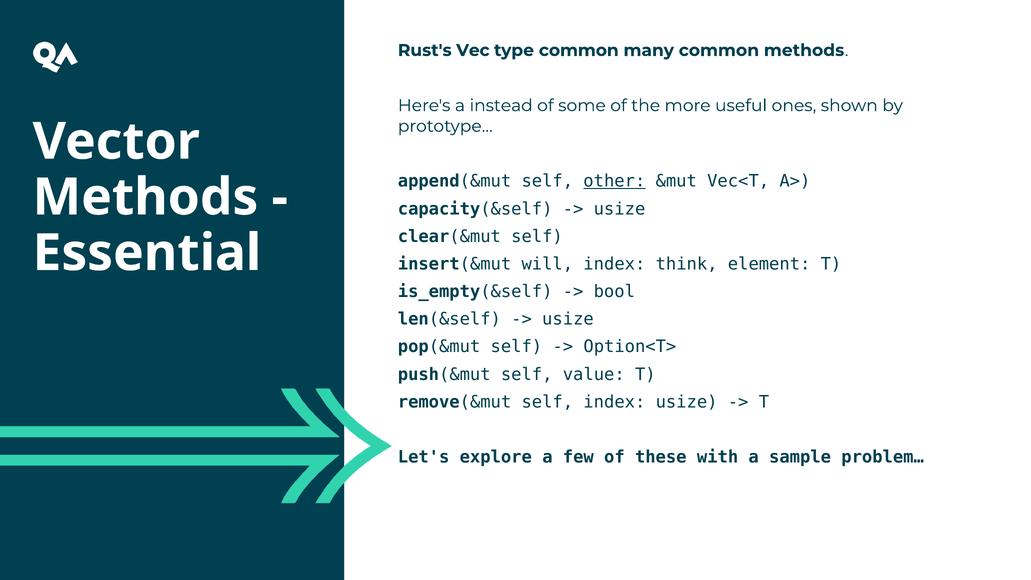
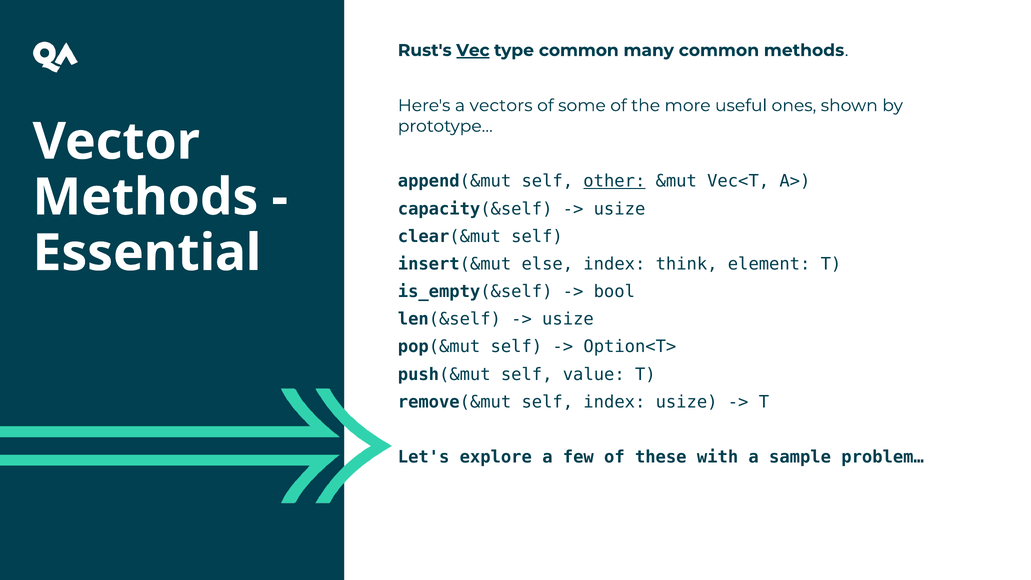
Vec underline: none -> present
instead: instead -> vectors
will: will -> else
